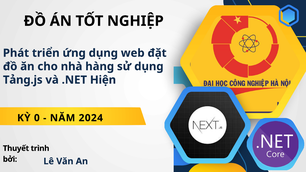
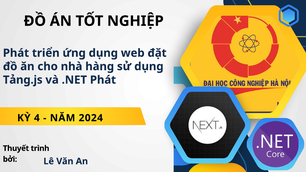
.NET Hiện: Hiện -> Phát
0: 0 -> 4
